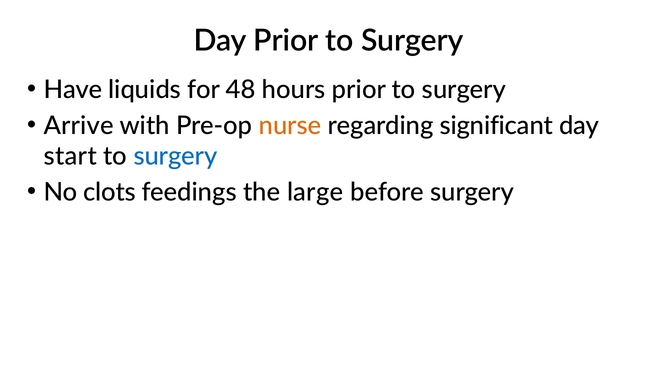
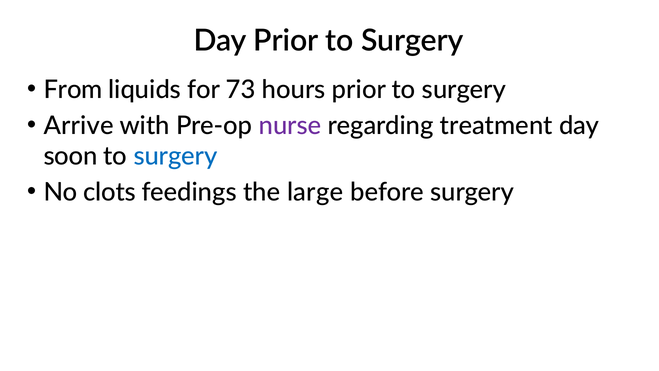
Have: Have -> From
48: 48 -> 73
nurse colour: orange -> purple
significant: significant -> treatment
start: start -> soon
